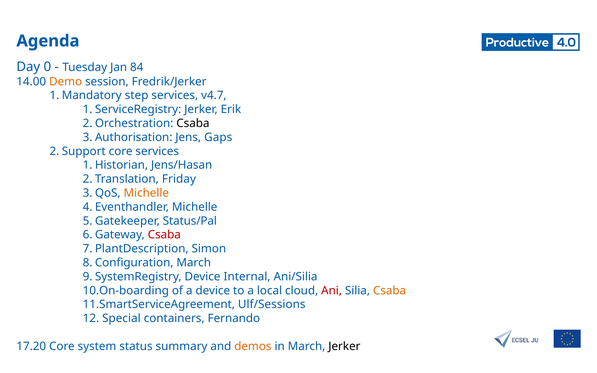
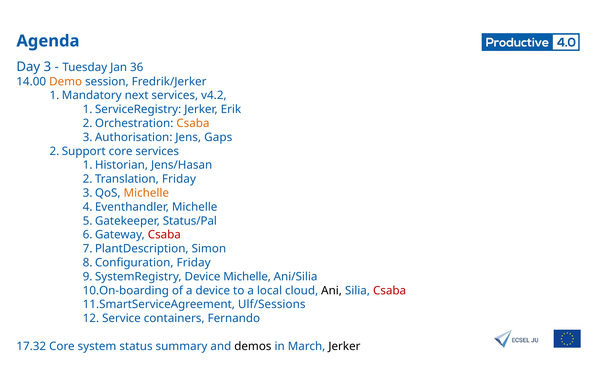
0: 0 -> 3
84: 84 -> 36
step: step -> next
v4.7: v4.7 -> v4.2
Csaba at (193, 123) colour: black -> orange
March at (194, 263): March -> Friday
Device Internal: Internal -> Michelle
Ani colour: red -> black
Csaba at (390, 291) colour: orange -> red
Special: Special -> Service
17.20: 17.20 -> 17.32
demos colour: orange -> black
